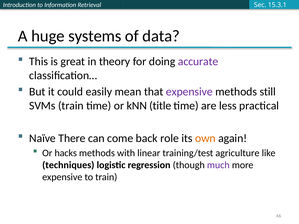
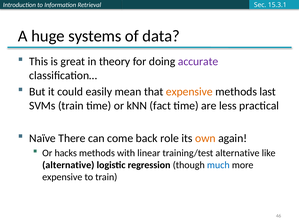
expensive at (189, 92) colour: purple -> orange
still: still -> last
title: title -> fact
training/test agriculture: agriculture -> alternative
techniques at (68, 165): techniques -> alternative
much colour: purple -> blue
